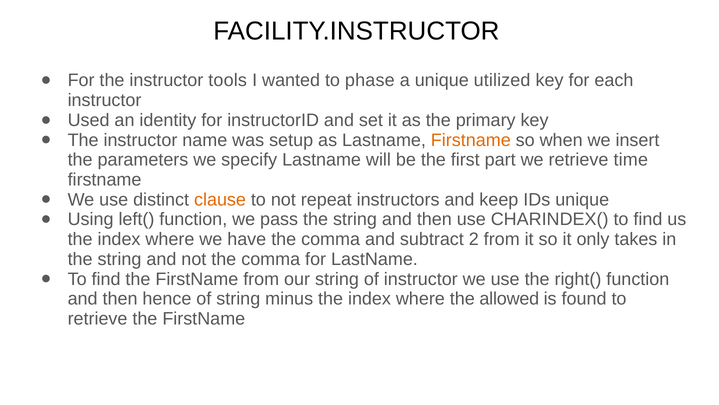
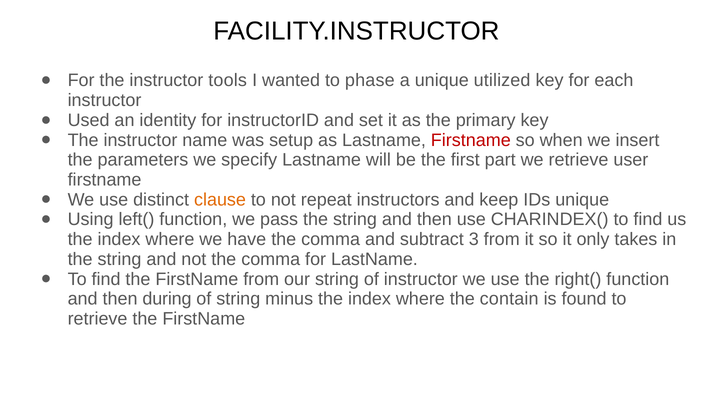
Firstname at (471, 140) colour: orange -> red
time: time -> user
2: 2 -> 3
hence: hence -> during
allowed: allowed -> contain
